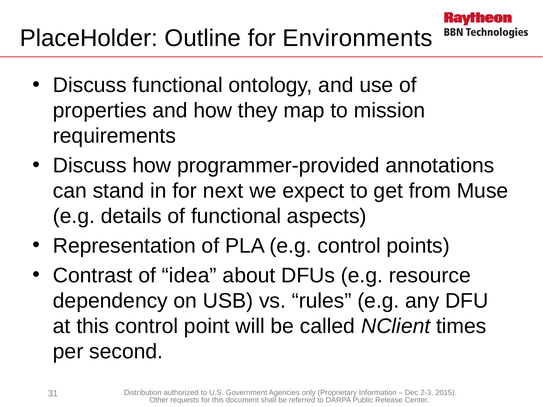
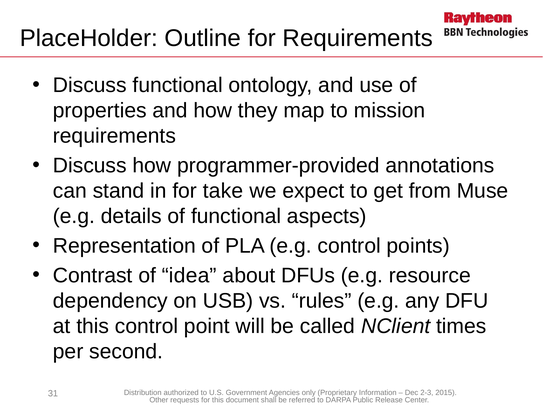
for Environments: Environments -> Requirements
next: next -> take
